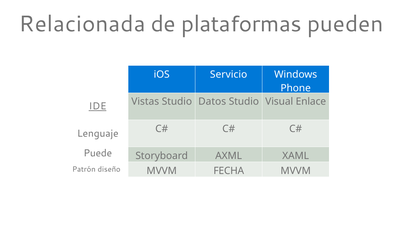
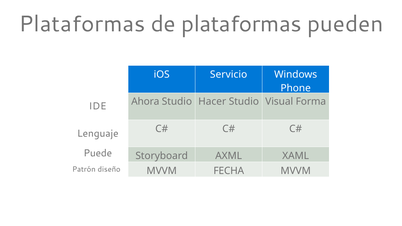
Relacionada at (82, 24): Relacionada -> Plataformas
Vistas: Vistas -> Ahora
Datos: Datos -> Hacer
Enlace: Enlace -> Forma
IDE underline: present -> none
